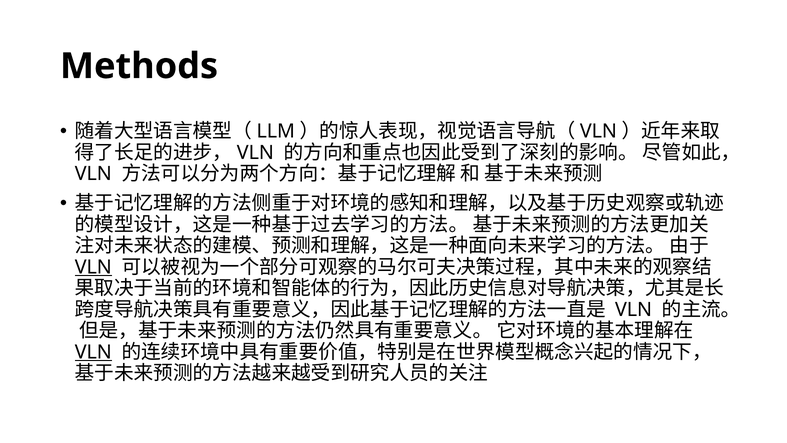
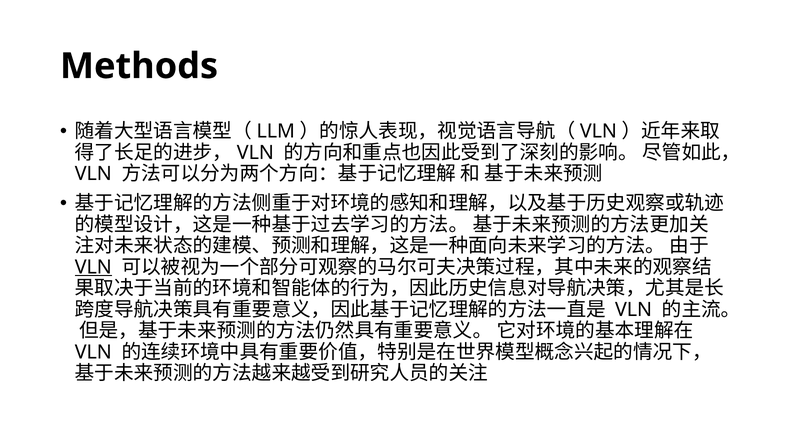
VLN at (93, 352) underline: present -> none
